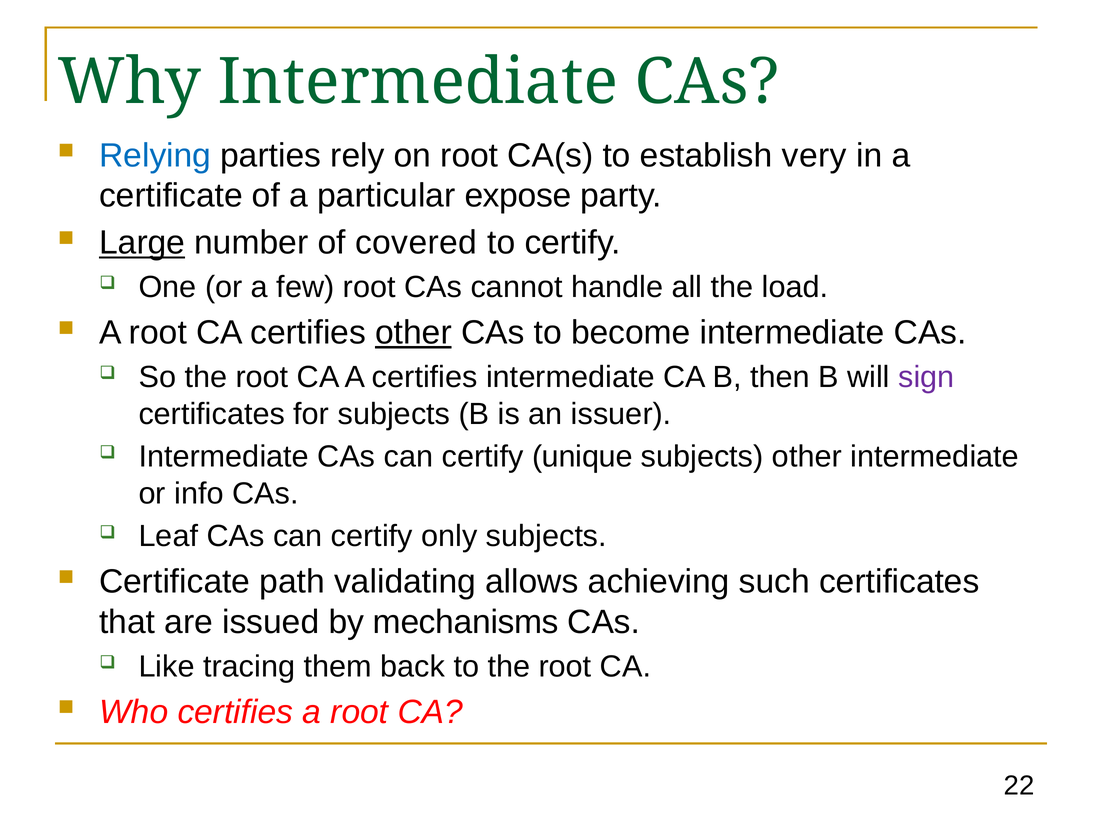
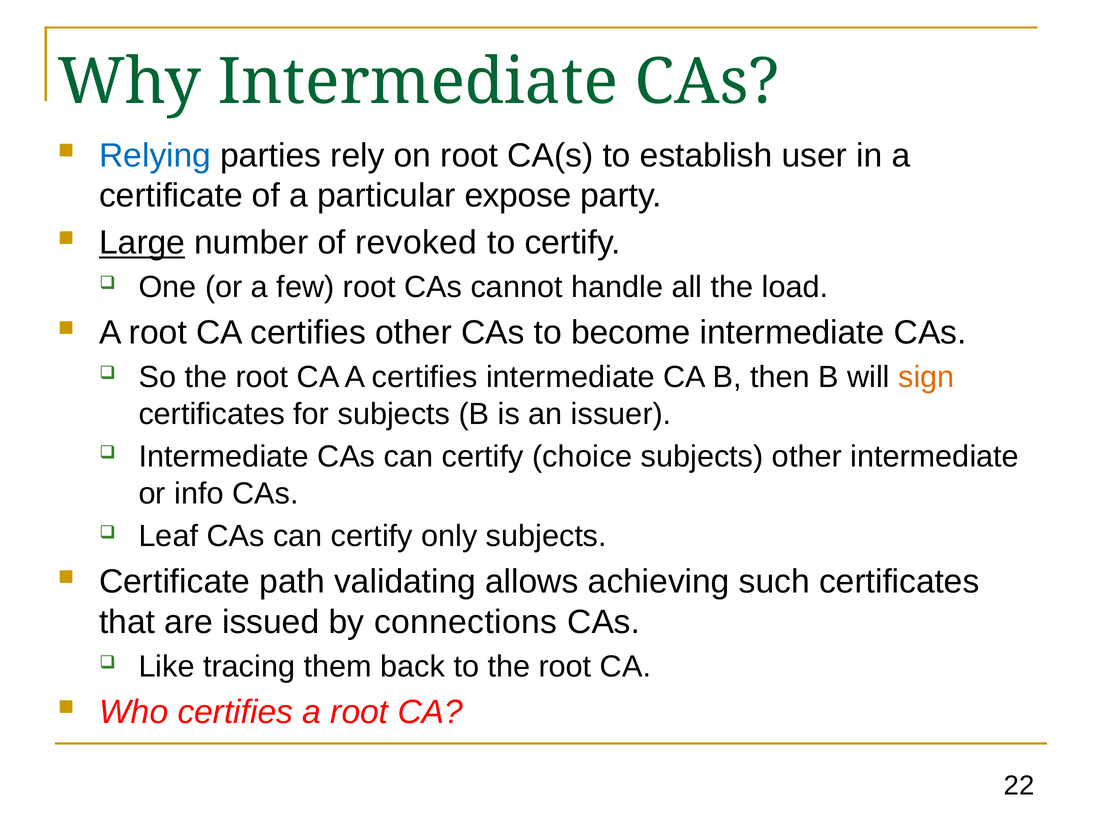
very: very -> user
covered: covered -> revoked
other at (413, 333) underline: present -> none
sign colour: purple -> orange
unique: unique -> choice
mechanisms: mechanisms -> connections
